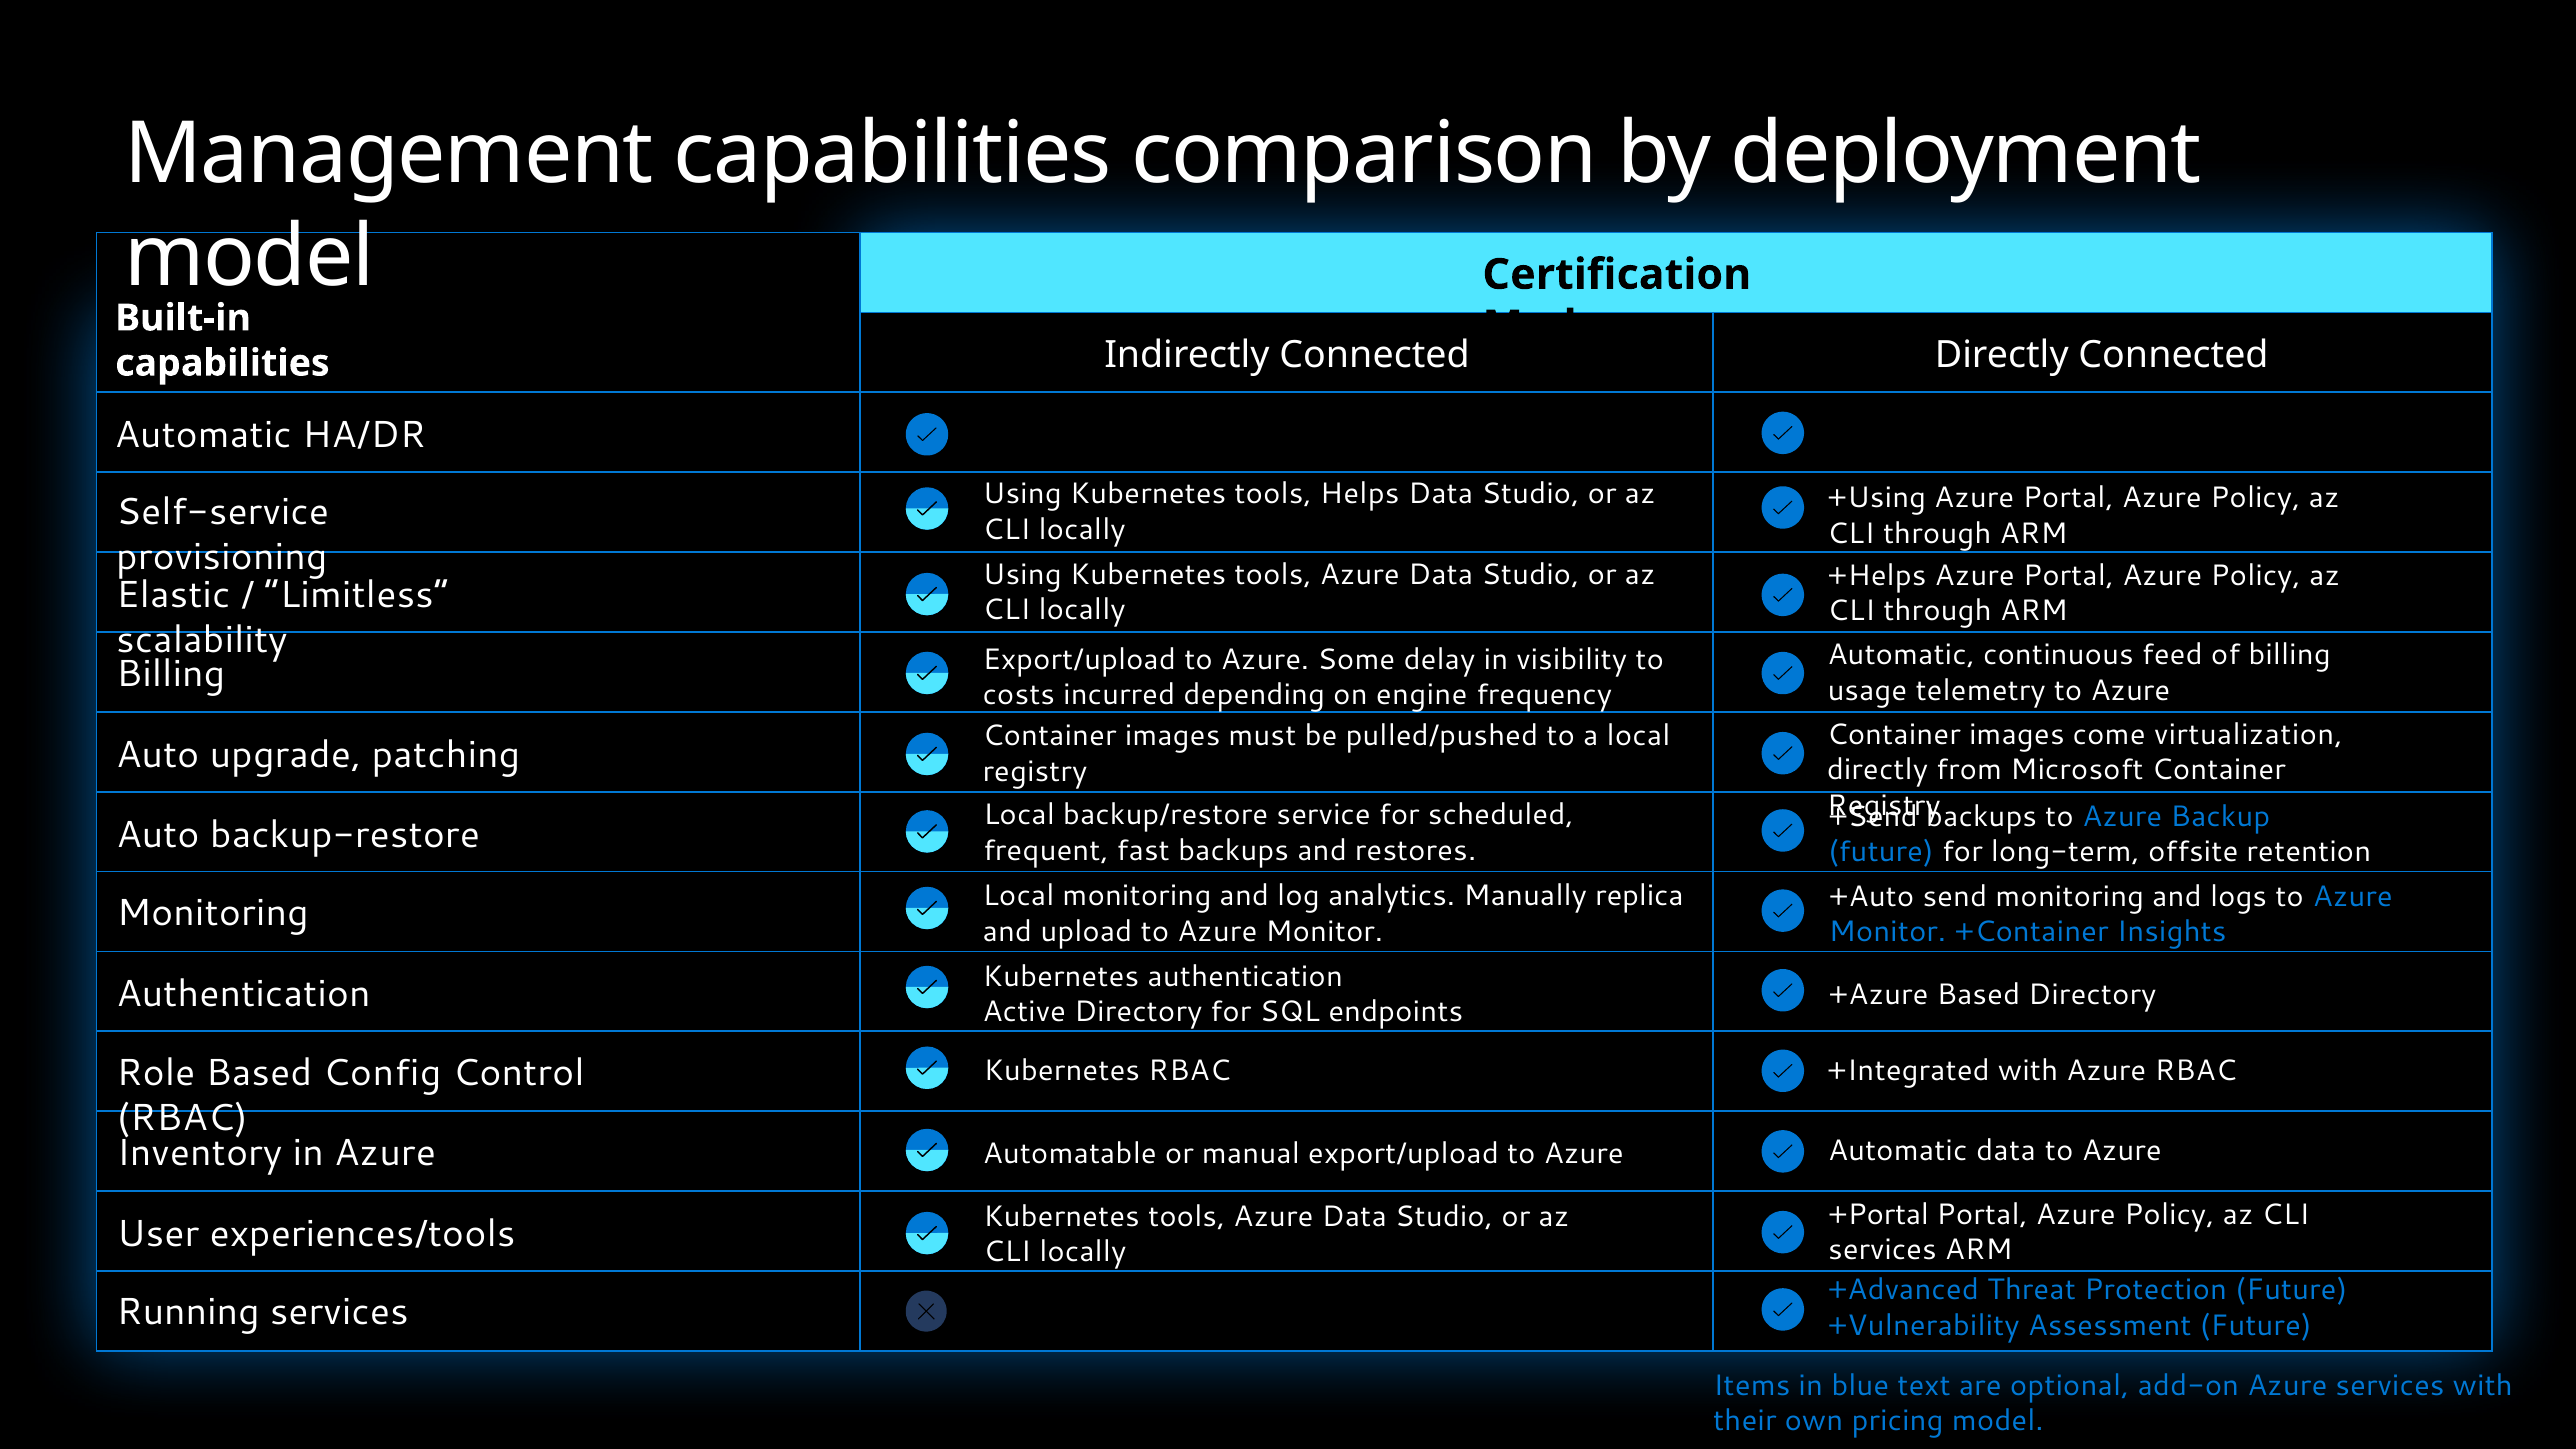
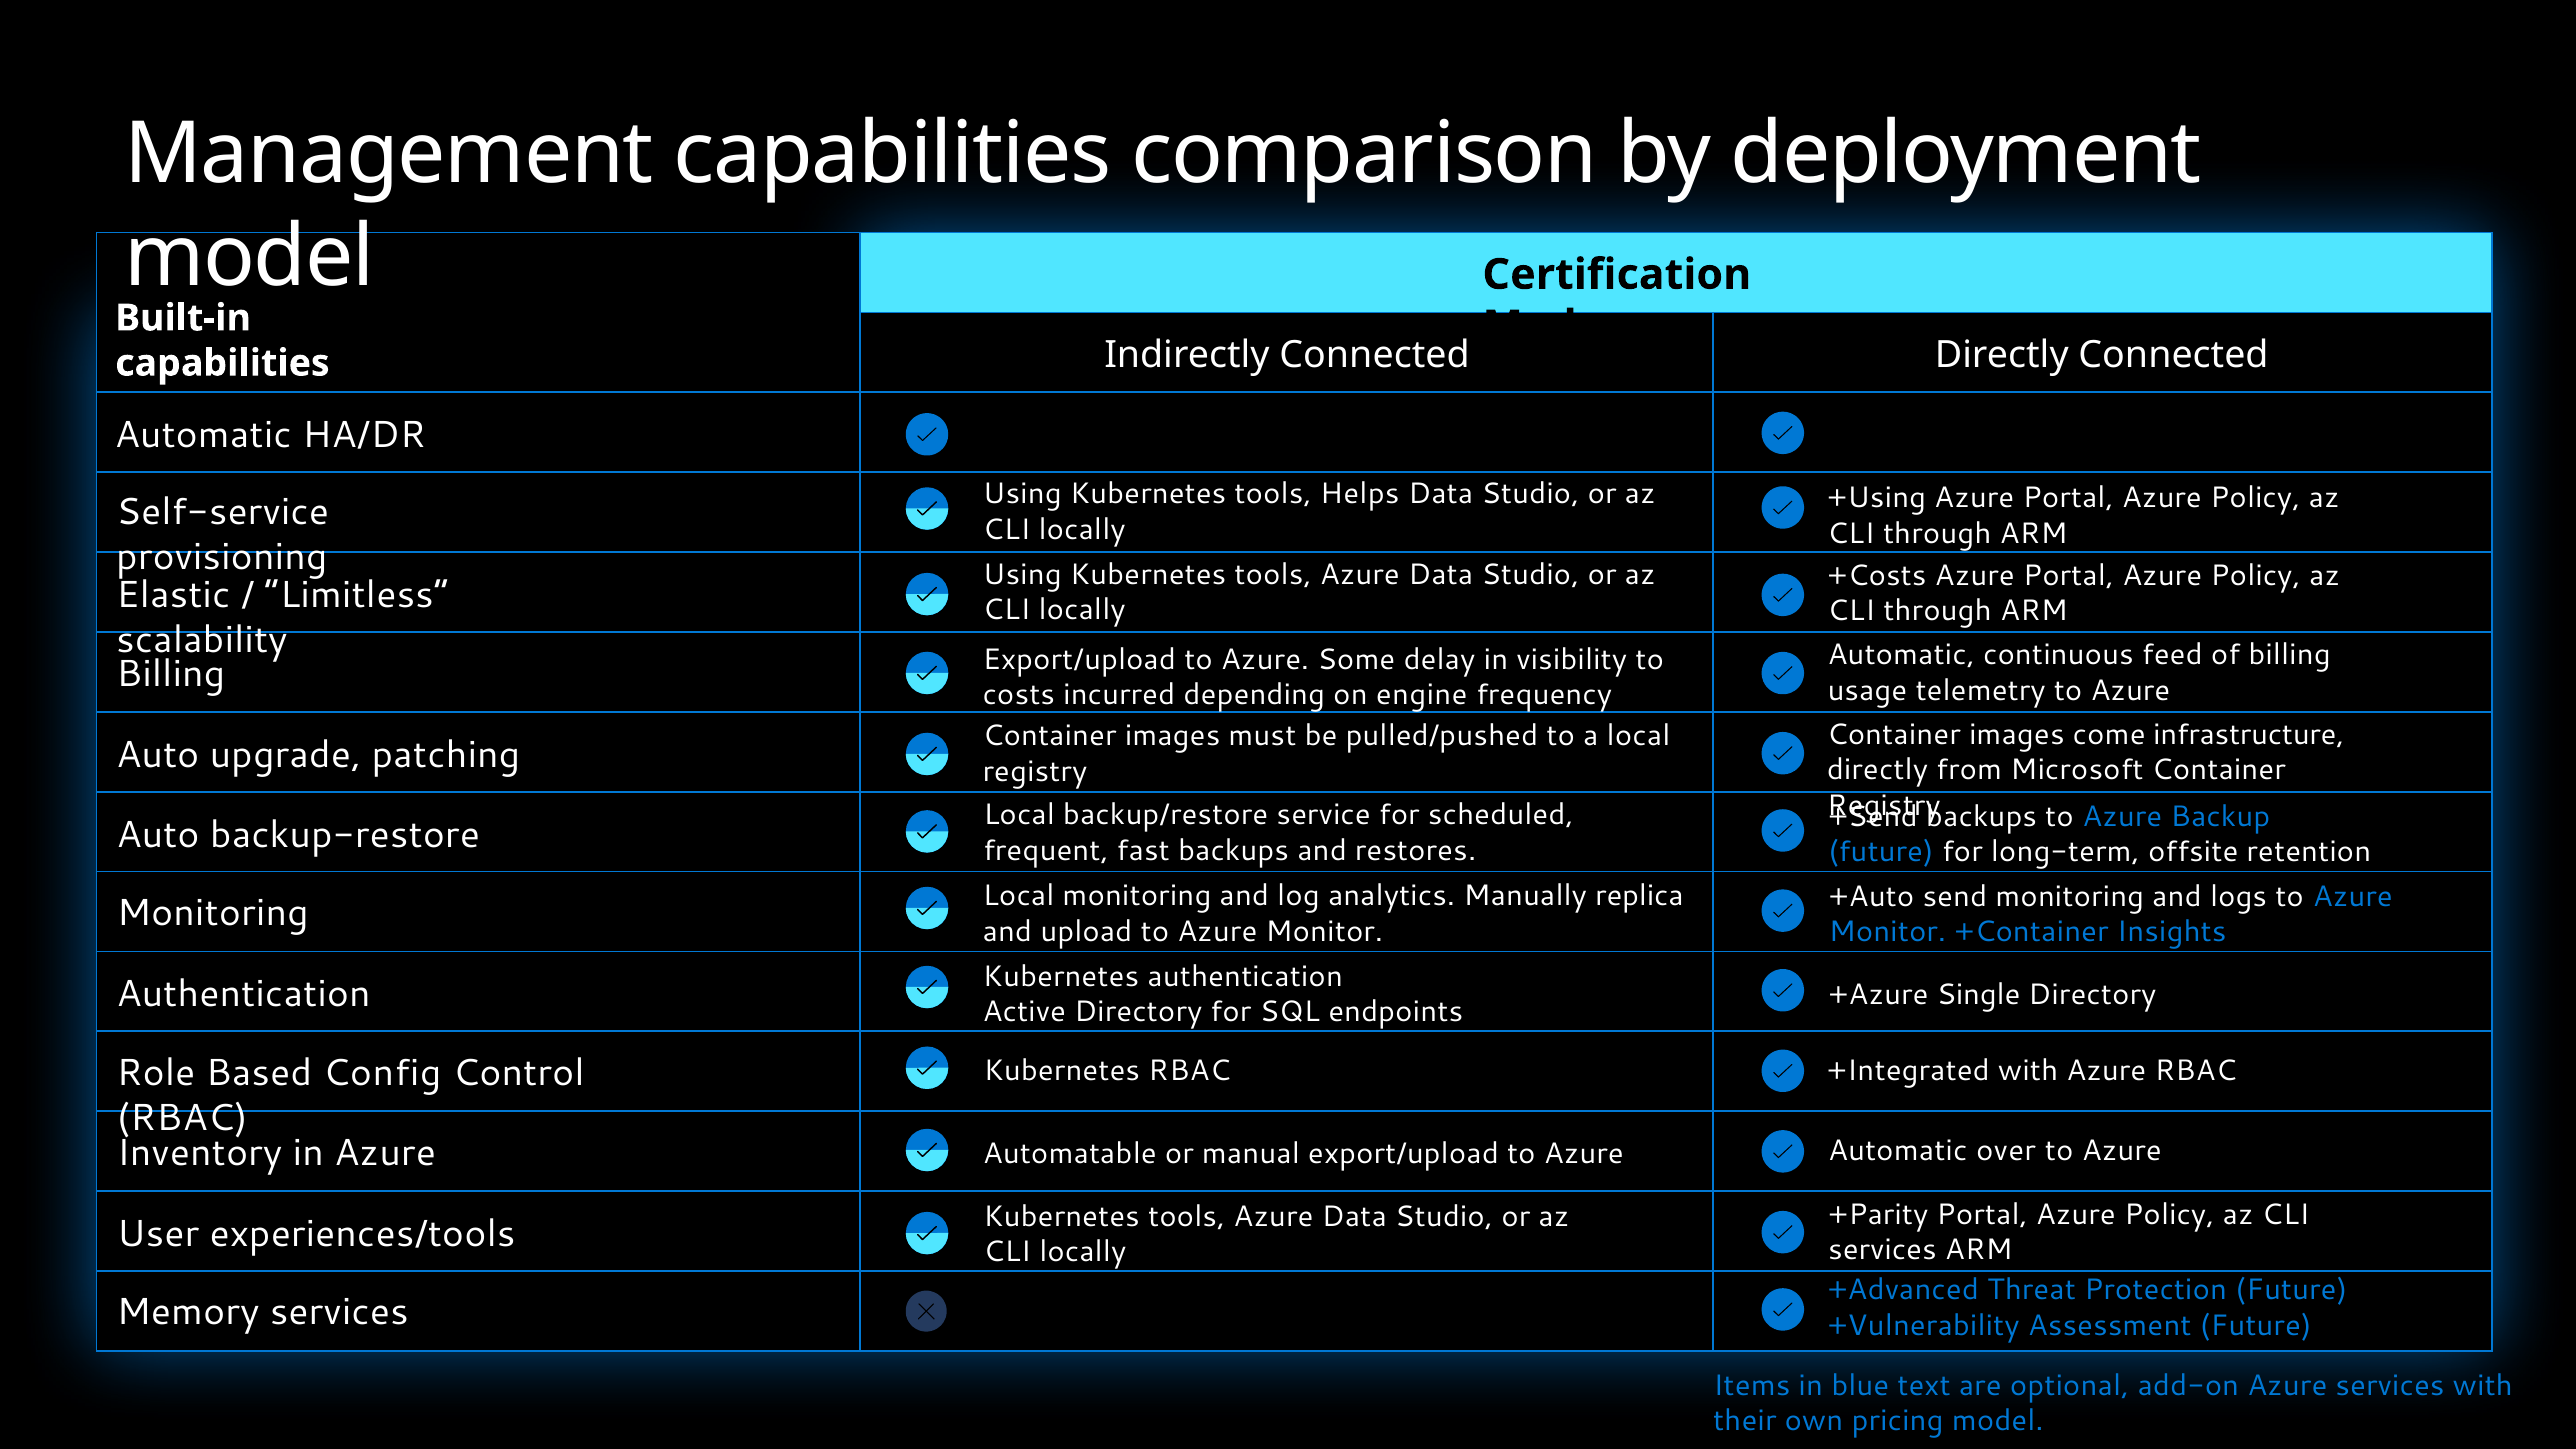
+Helps: +Helps -> +Costs
virtualization: virtualization -> infrastructure
+Azure Based: Based -> Single
Automatic data: data -> over
+Portal: +Portal -> +Parity
Running: Running -> Memory
